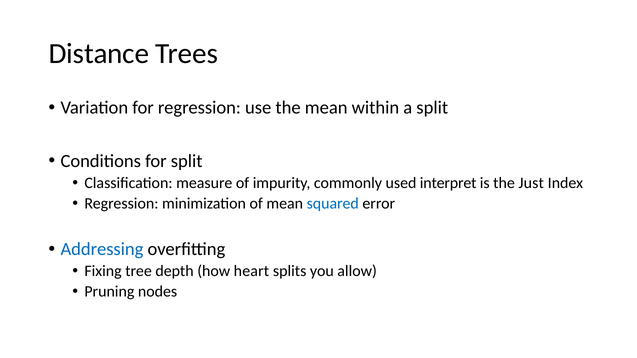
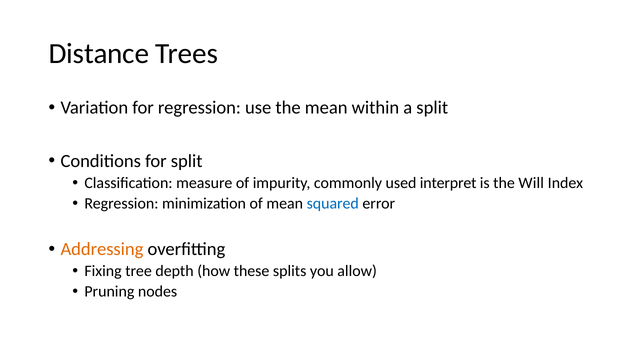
Just: Just -> Will
Addressing colour: blue -> orange
heart: heart -> these
